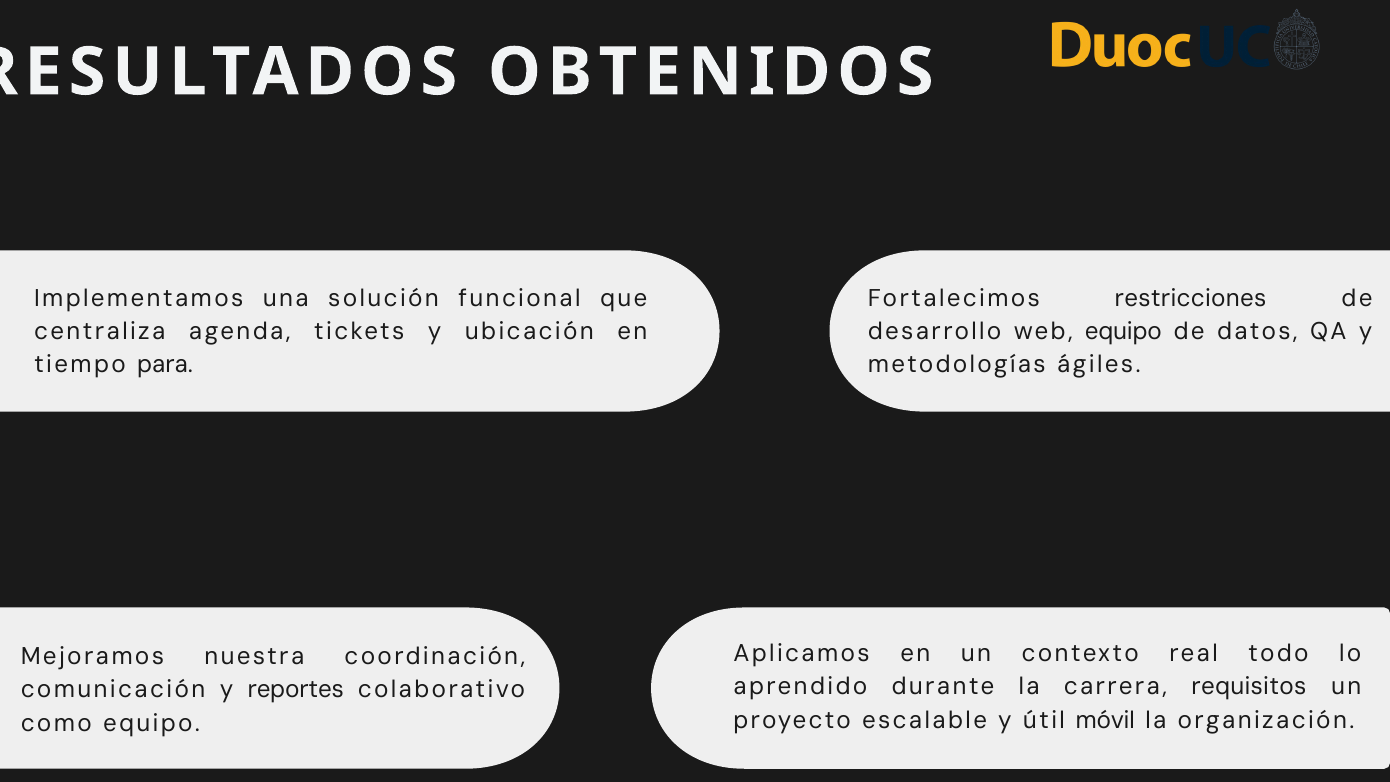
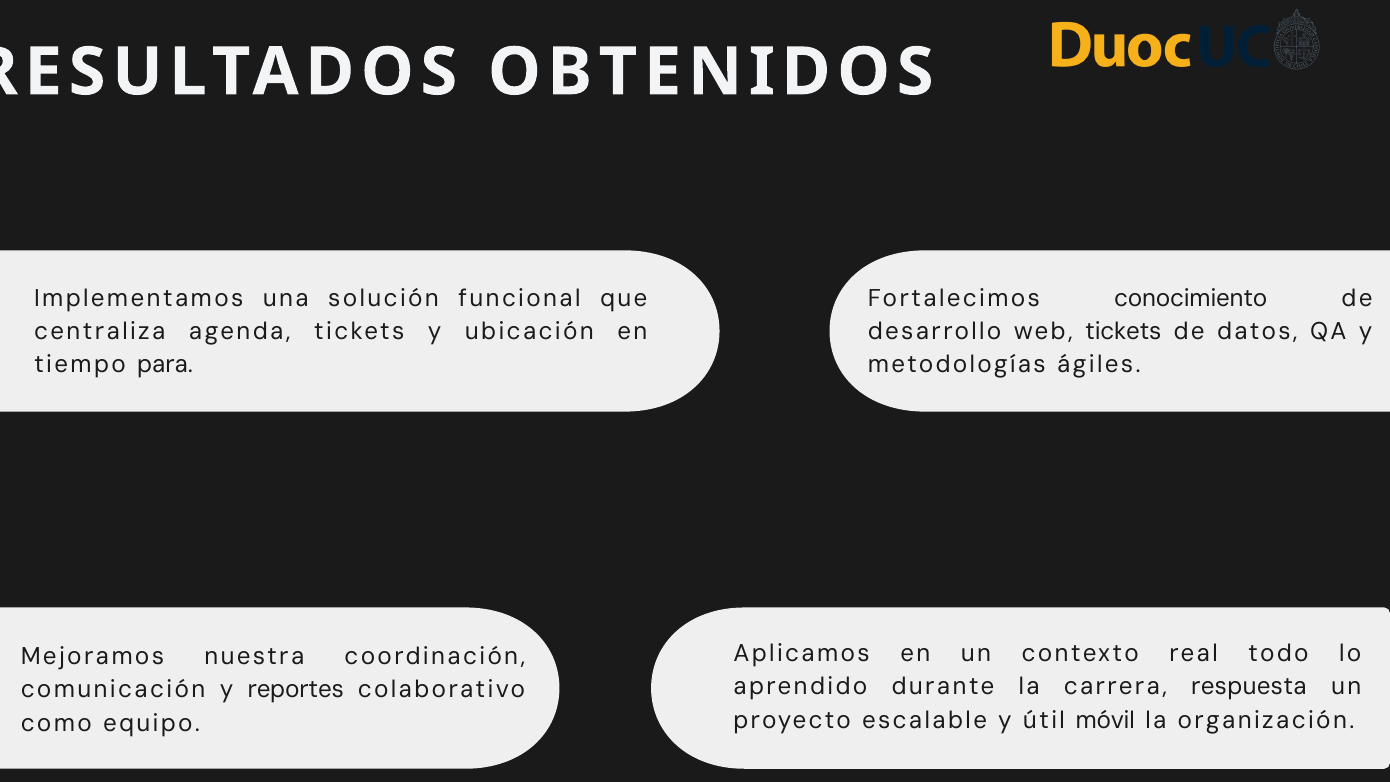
restricciones: restricciones -> conocimiento
web equipo: equipo -> tickets
requisitos: requisitos -> respuesta
